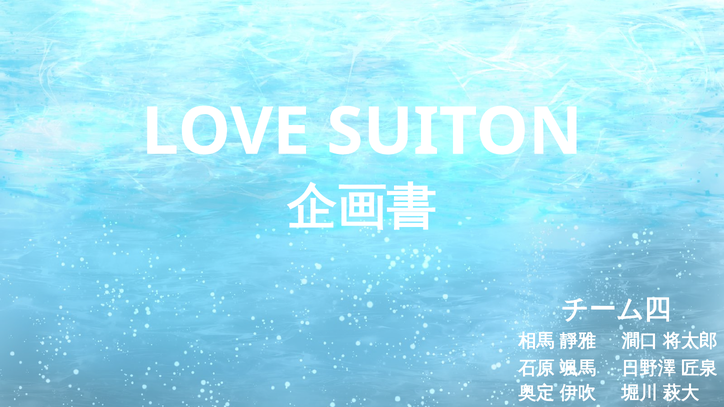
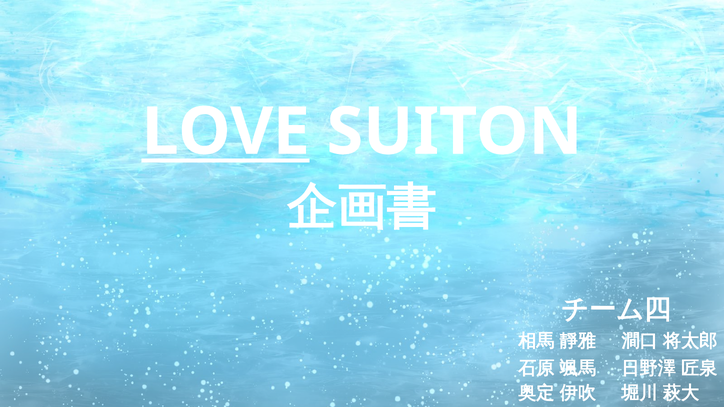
LOVE underline: none -> present
